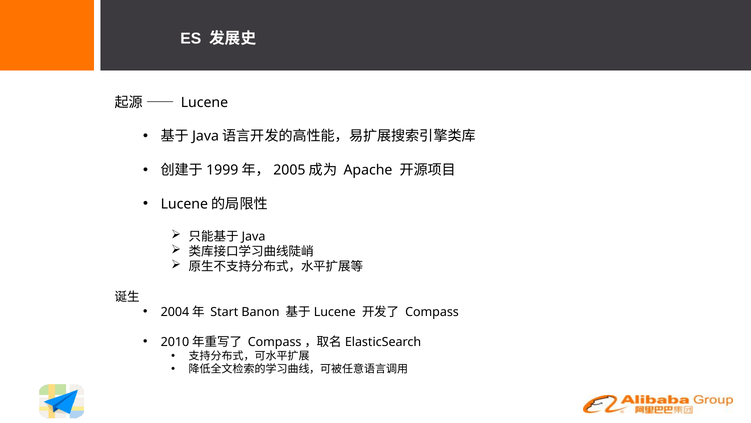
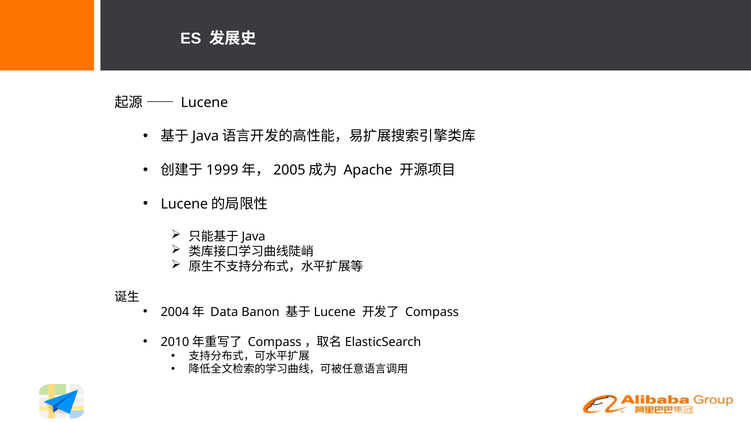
Start: Start -> Data
